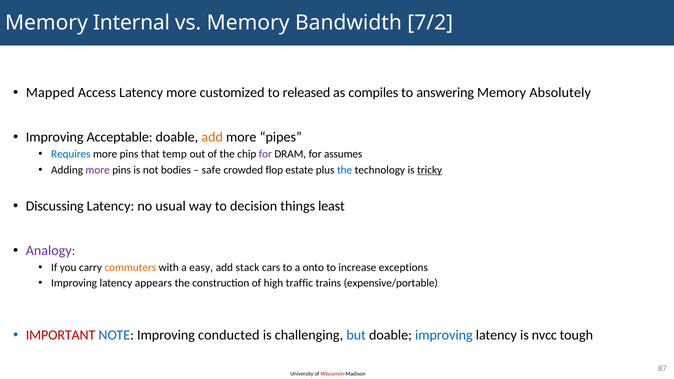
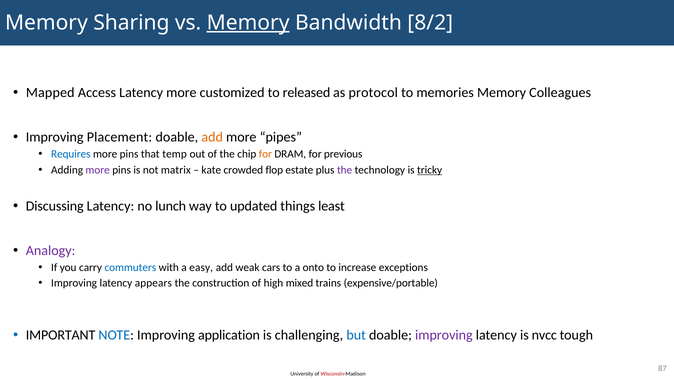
Internal: Internal -> Sharing
Memory at (248, 23) underline: none -> present
7/2: 7/2 -> 8/2
compiles: compiles -> protocol
answering: answering -> memories
Absolutely: Absolutely -> Colleagues
Acceptable: Acceptable -> Placement
for at (265, 154) colour: purple -> orange
assumes: assumes -> previous
bodies: bodies -> matrix
safe: safe -> kate
the at (345, 170) colour: blue -> purple
usual: usual -> lunch
decision: decision -> updated
commuters colour: orange -> blue
stack: stack -> weak
traffic: traffic -> mixed
IMPORTANT colour: red -> black
conducted: conducted -> application
improving at (444, 335) colour: blue -> purple
